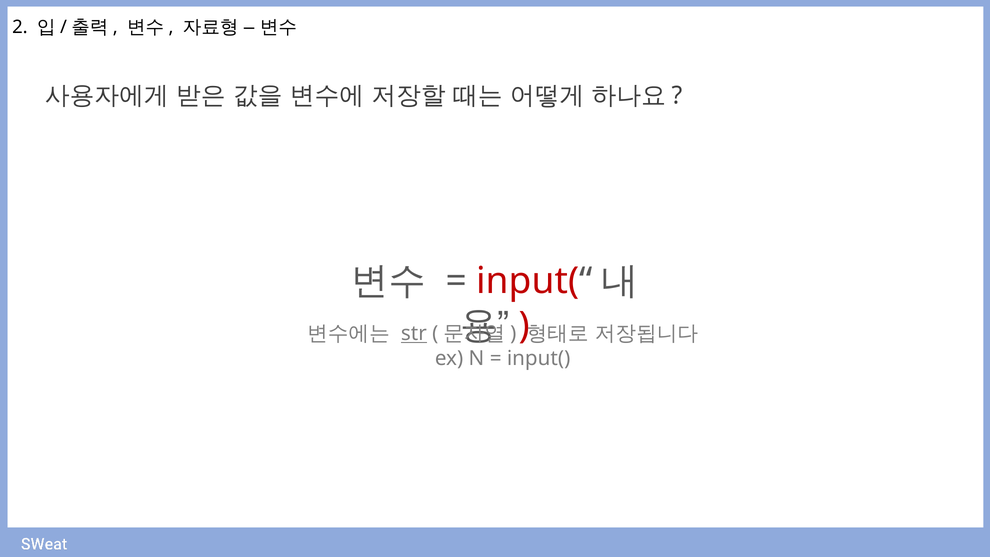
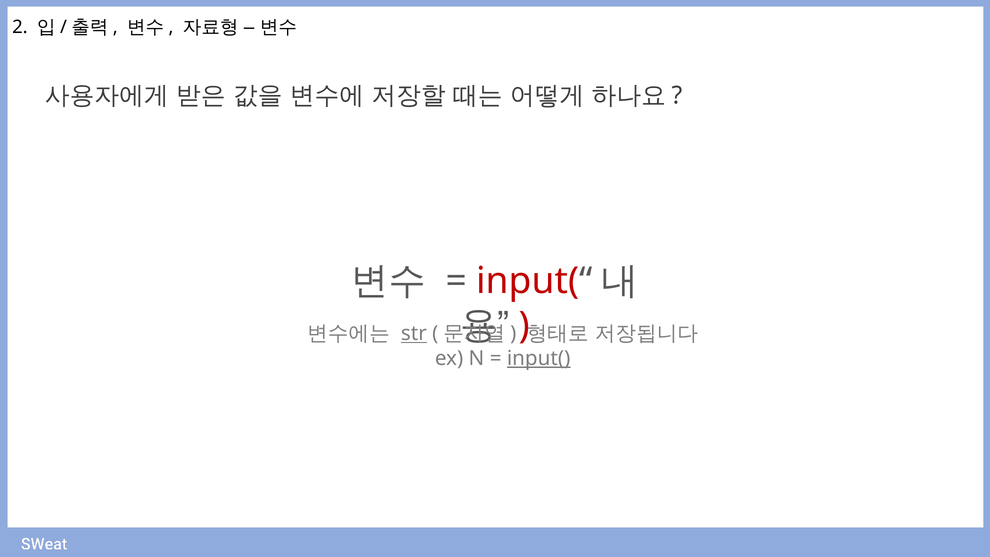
input( underline: none -> present
